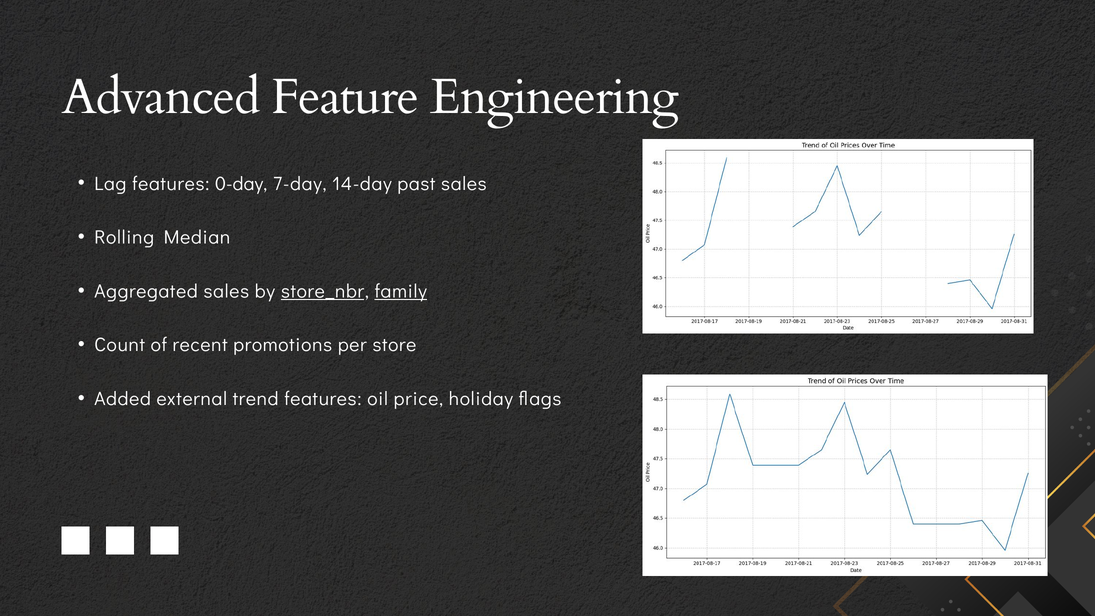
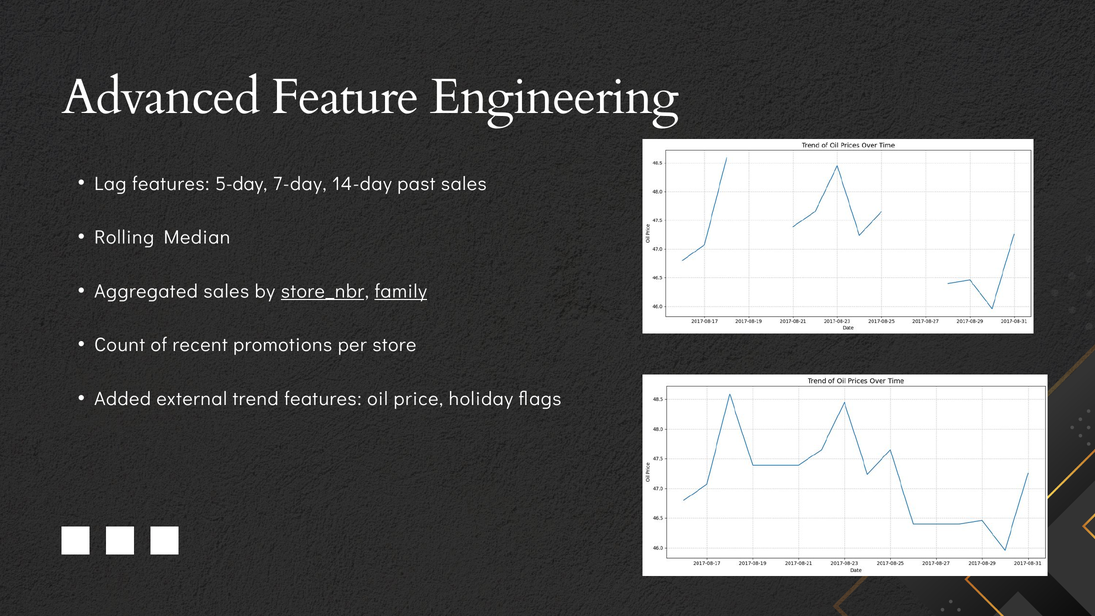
0-day: 0-day -> 5-day
